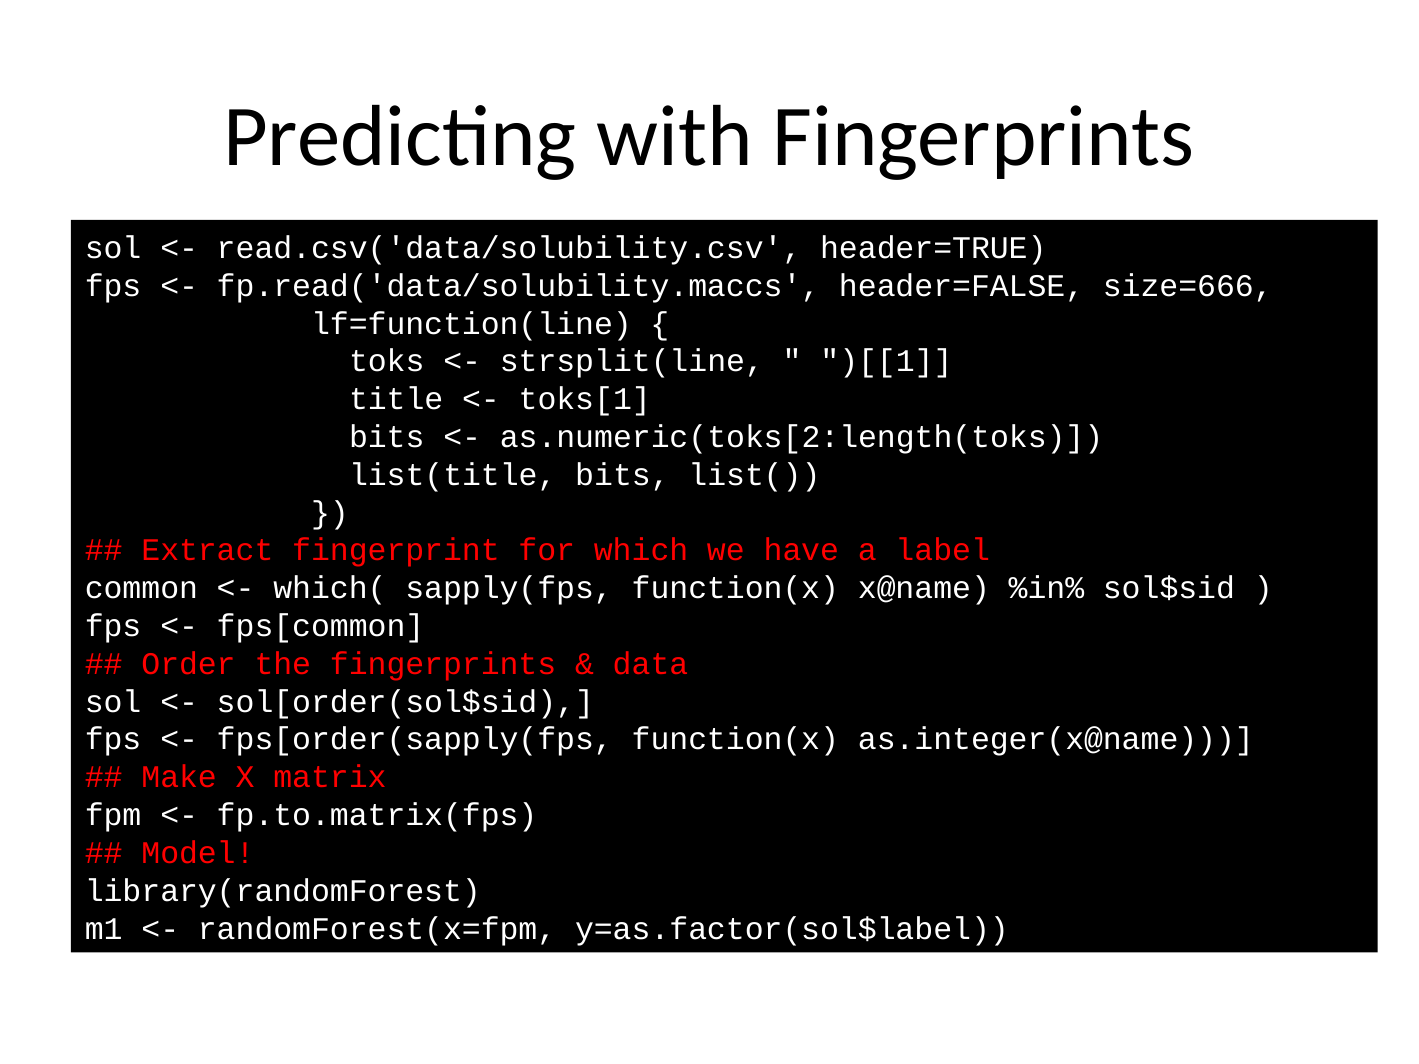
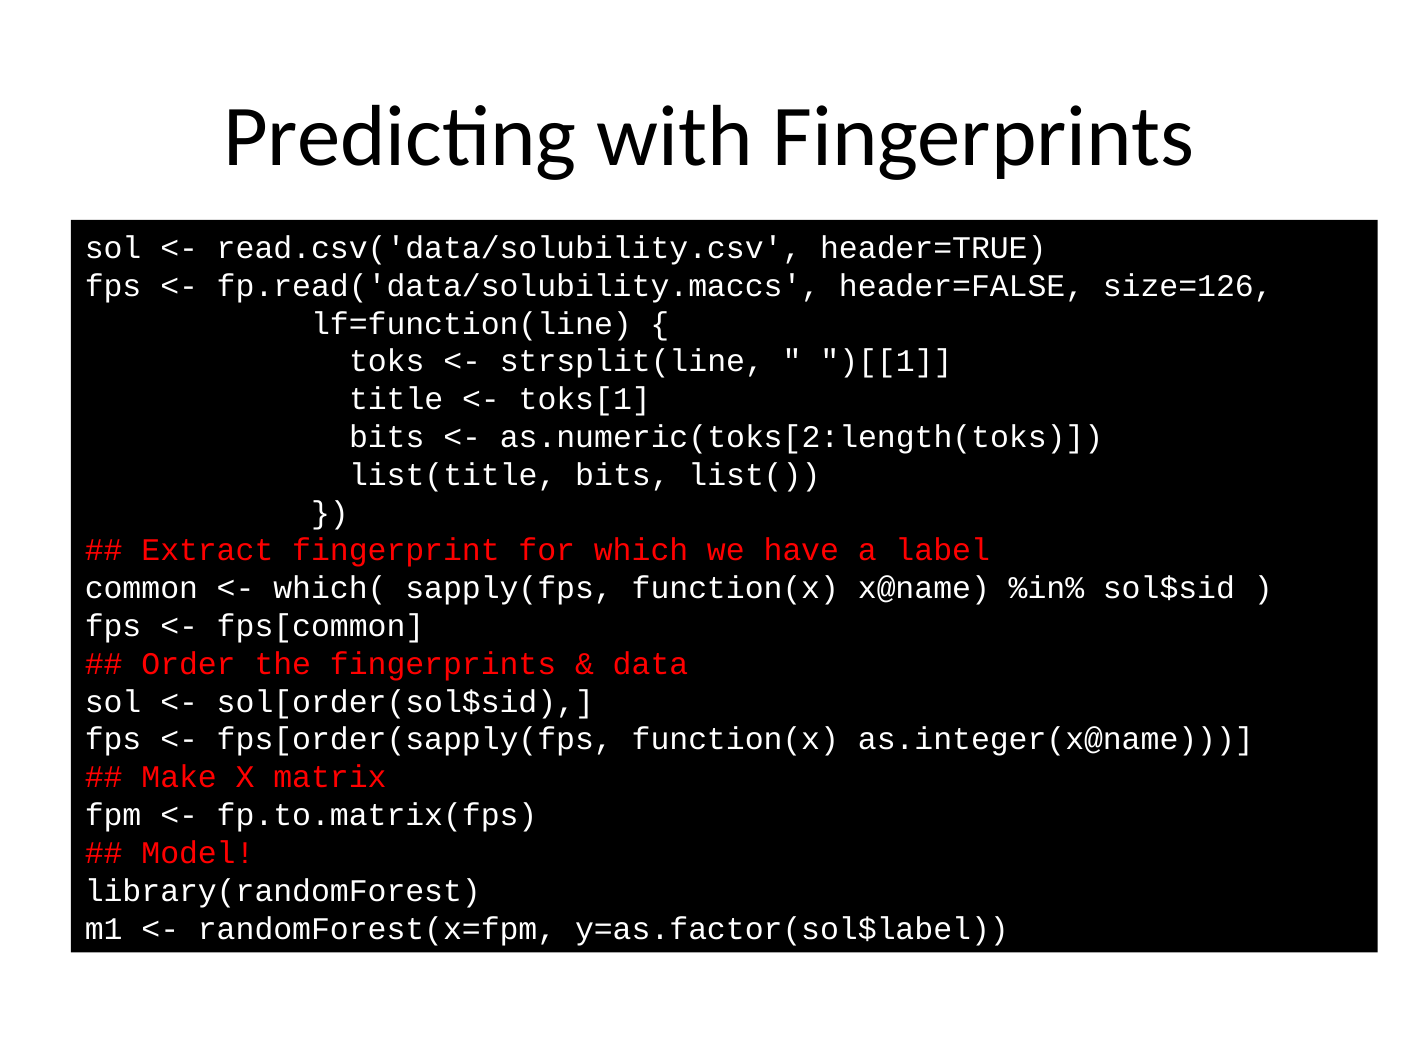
size=666: size=666 -> size=126
